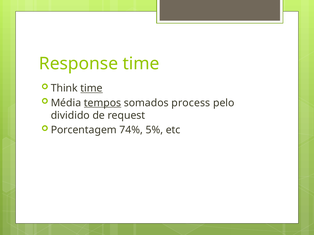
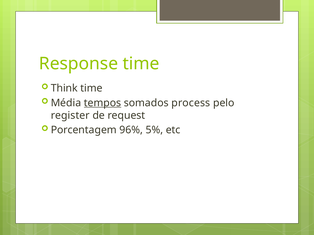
time at (92, 88) underline: present -> none
dividido: dividido -> register
74%: 74% -> 96%
